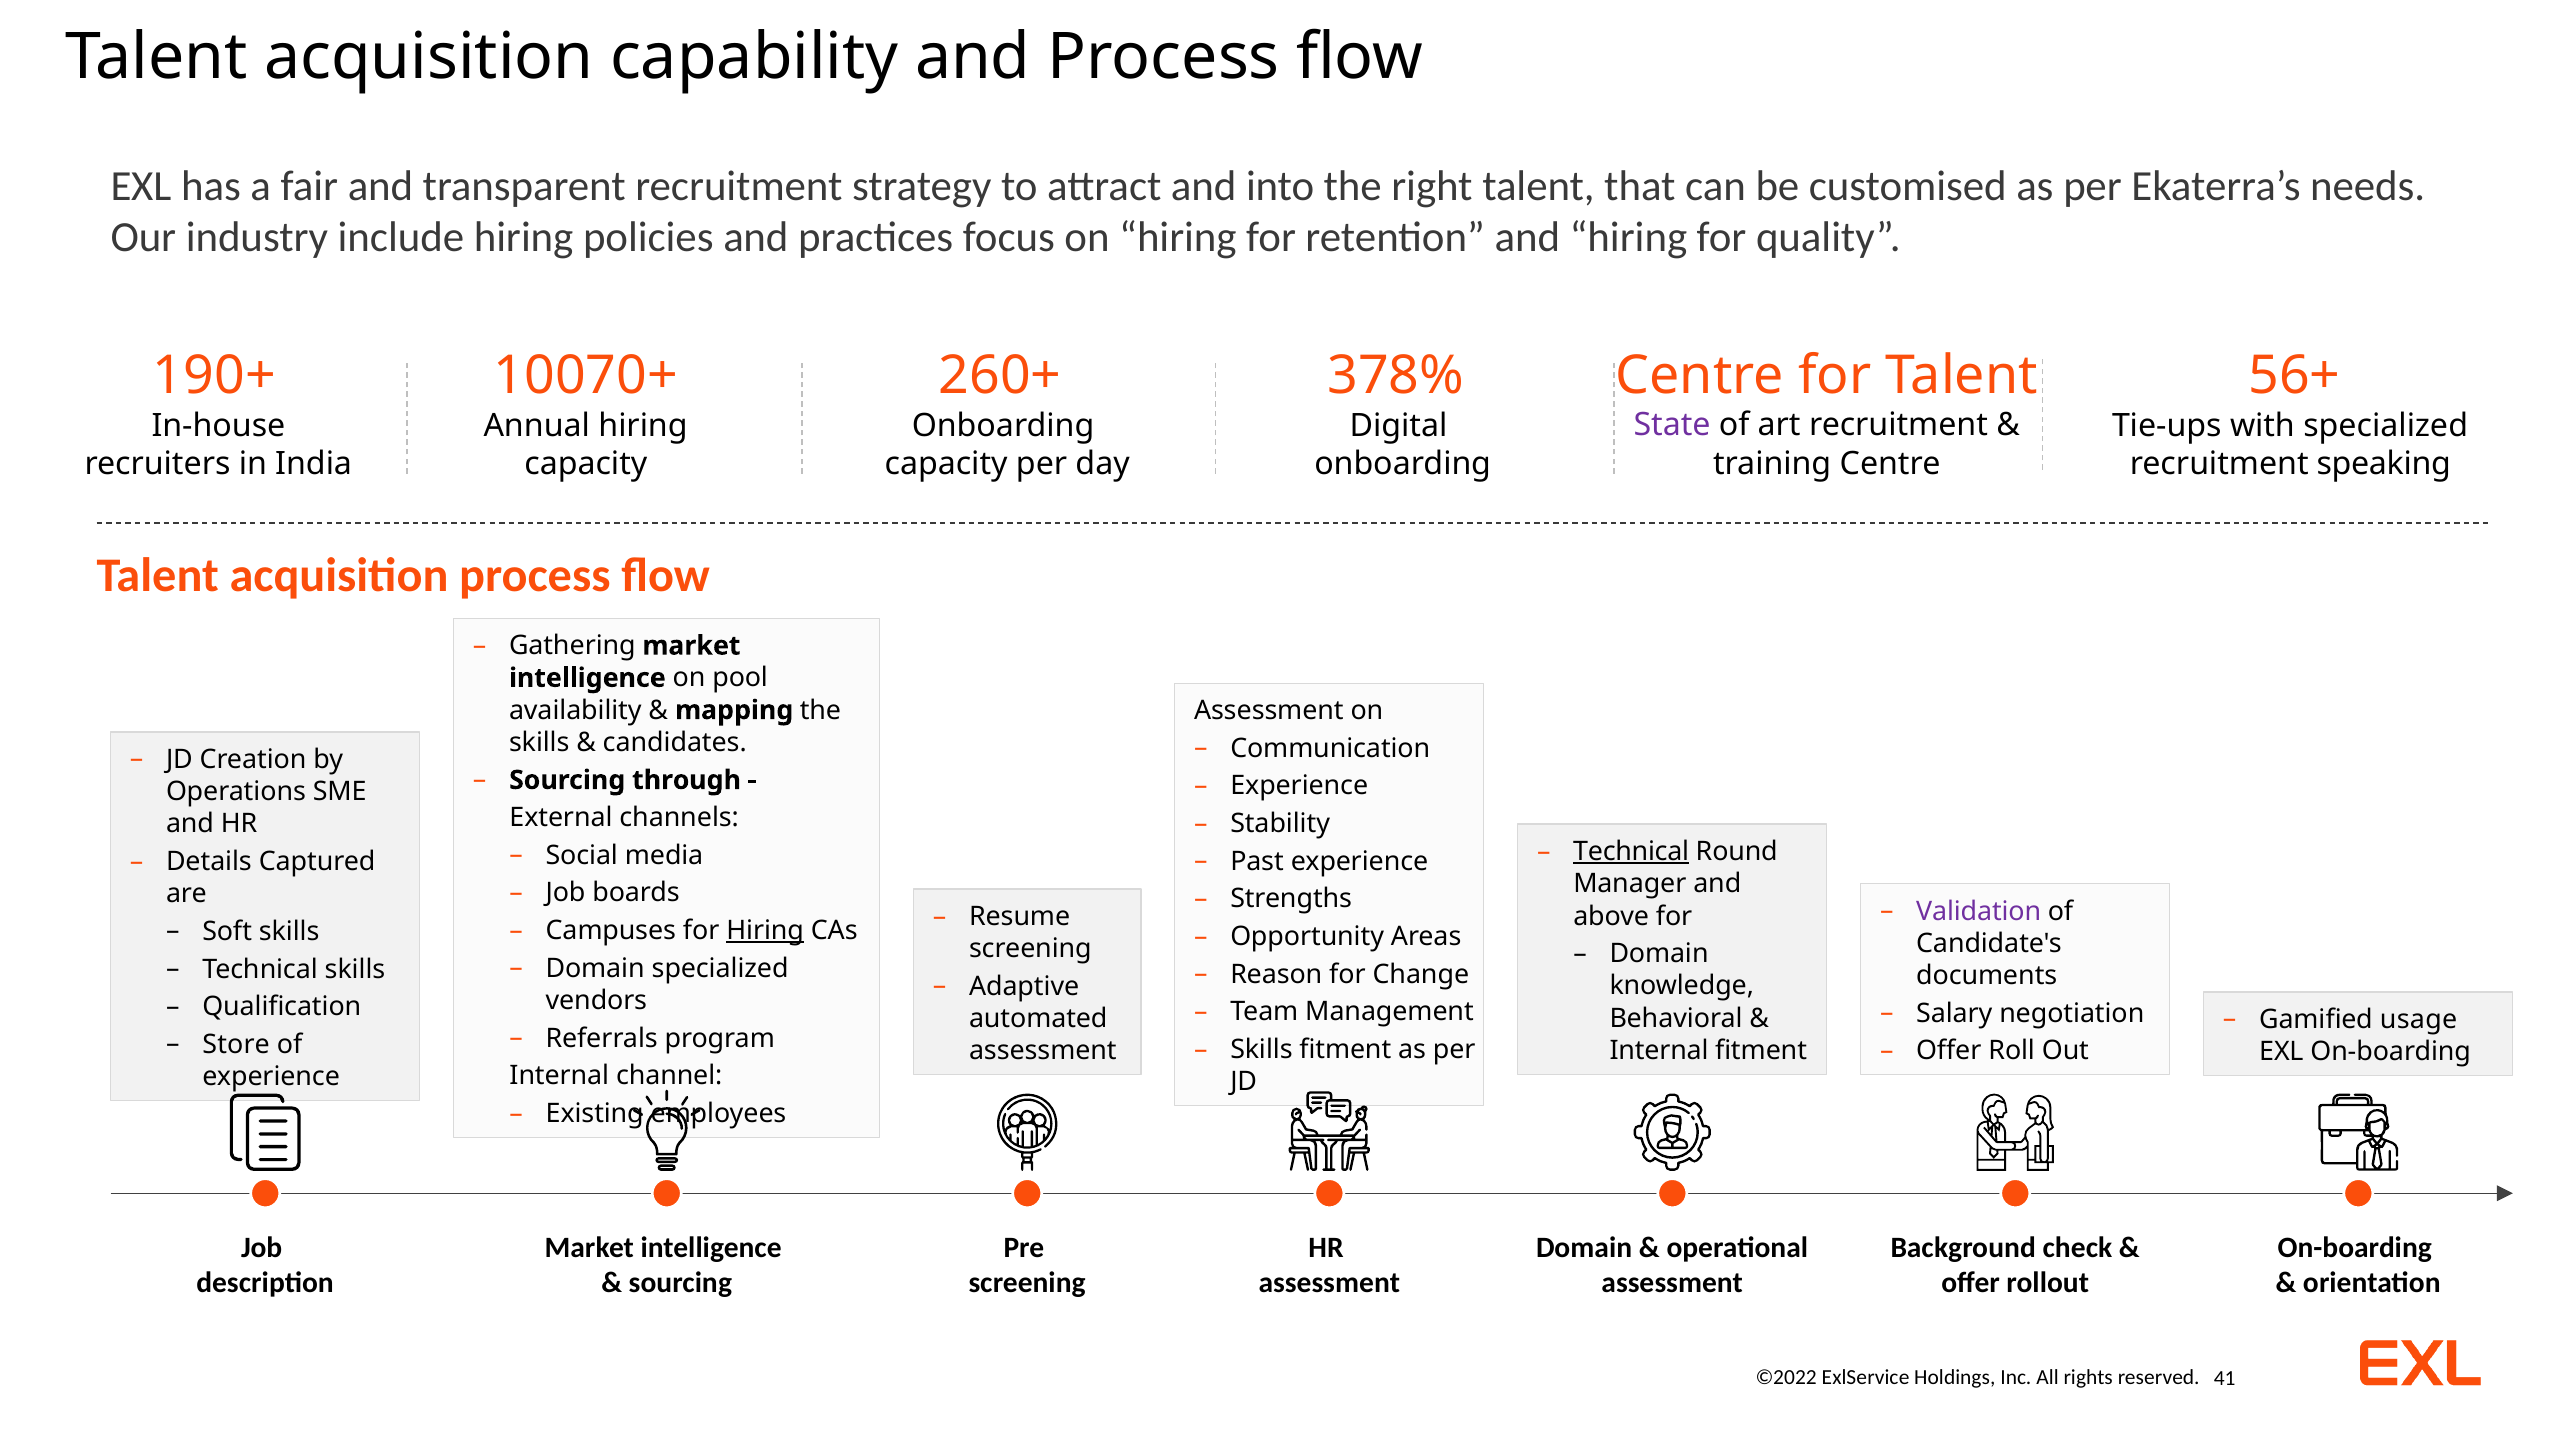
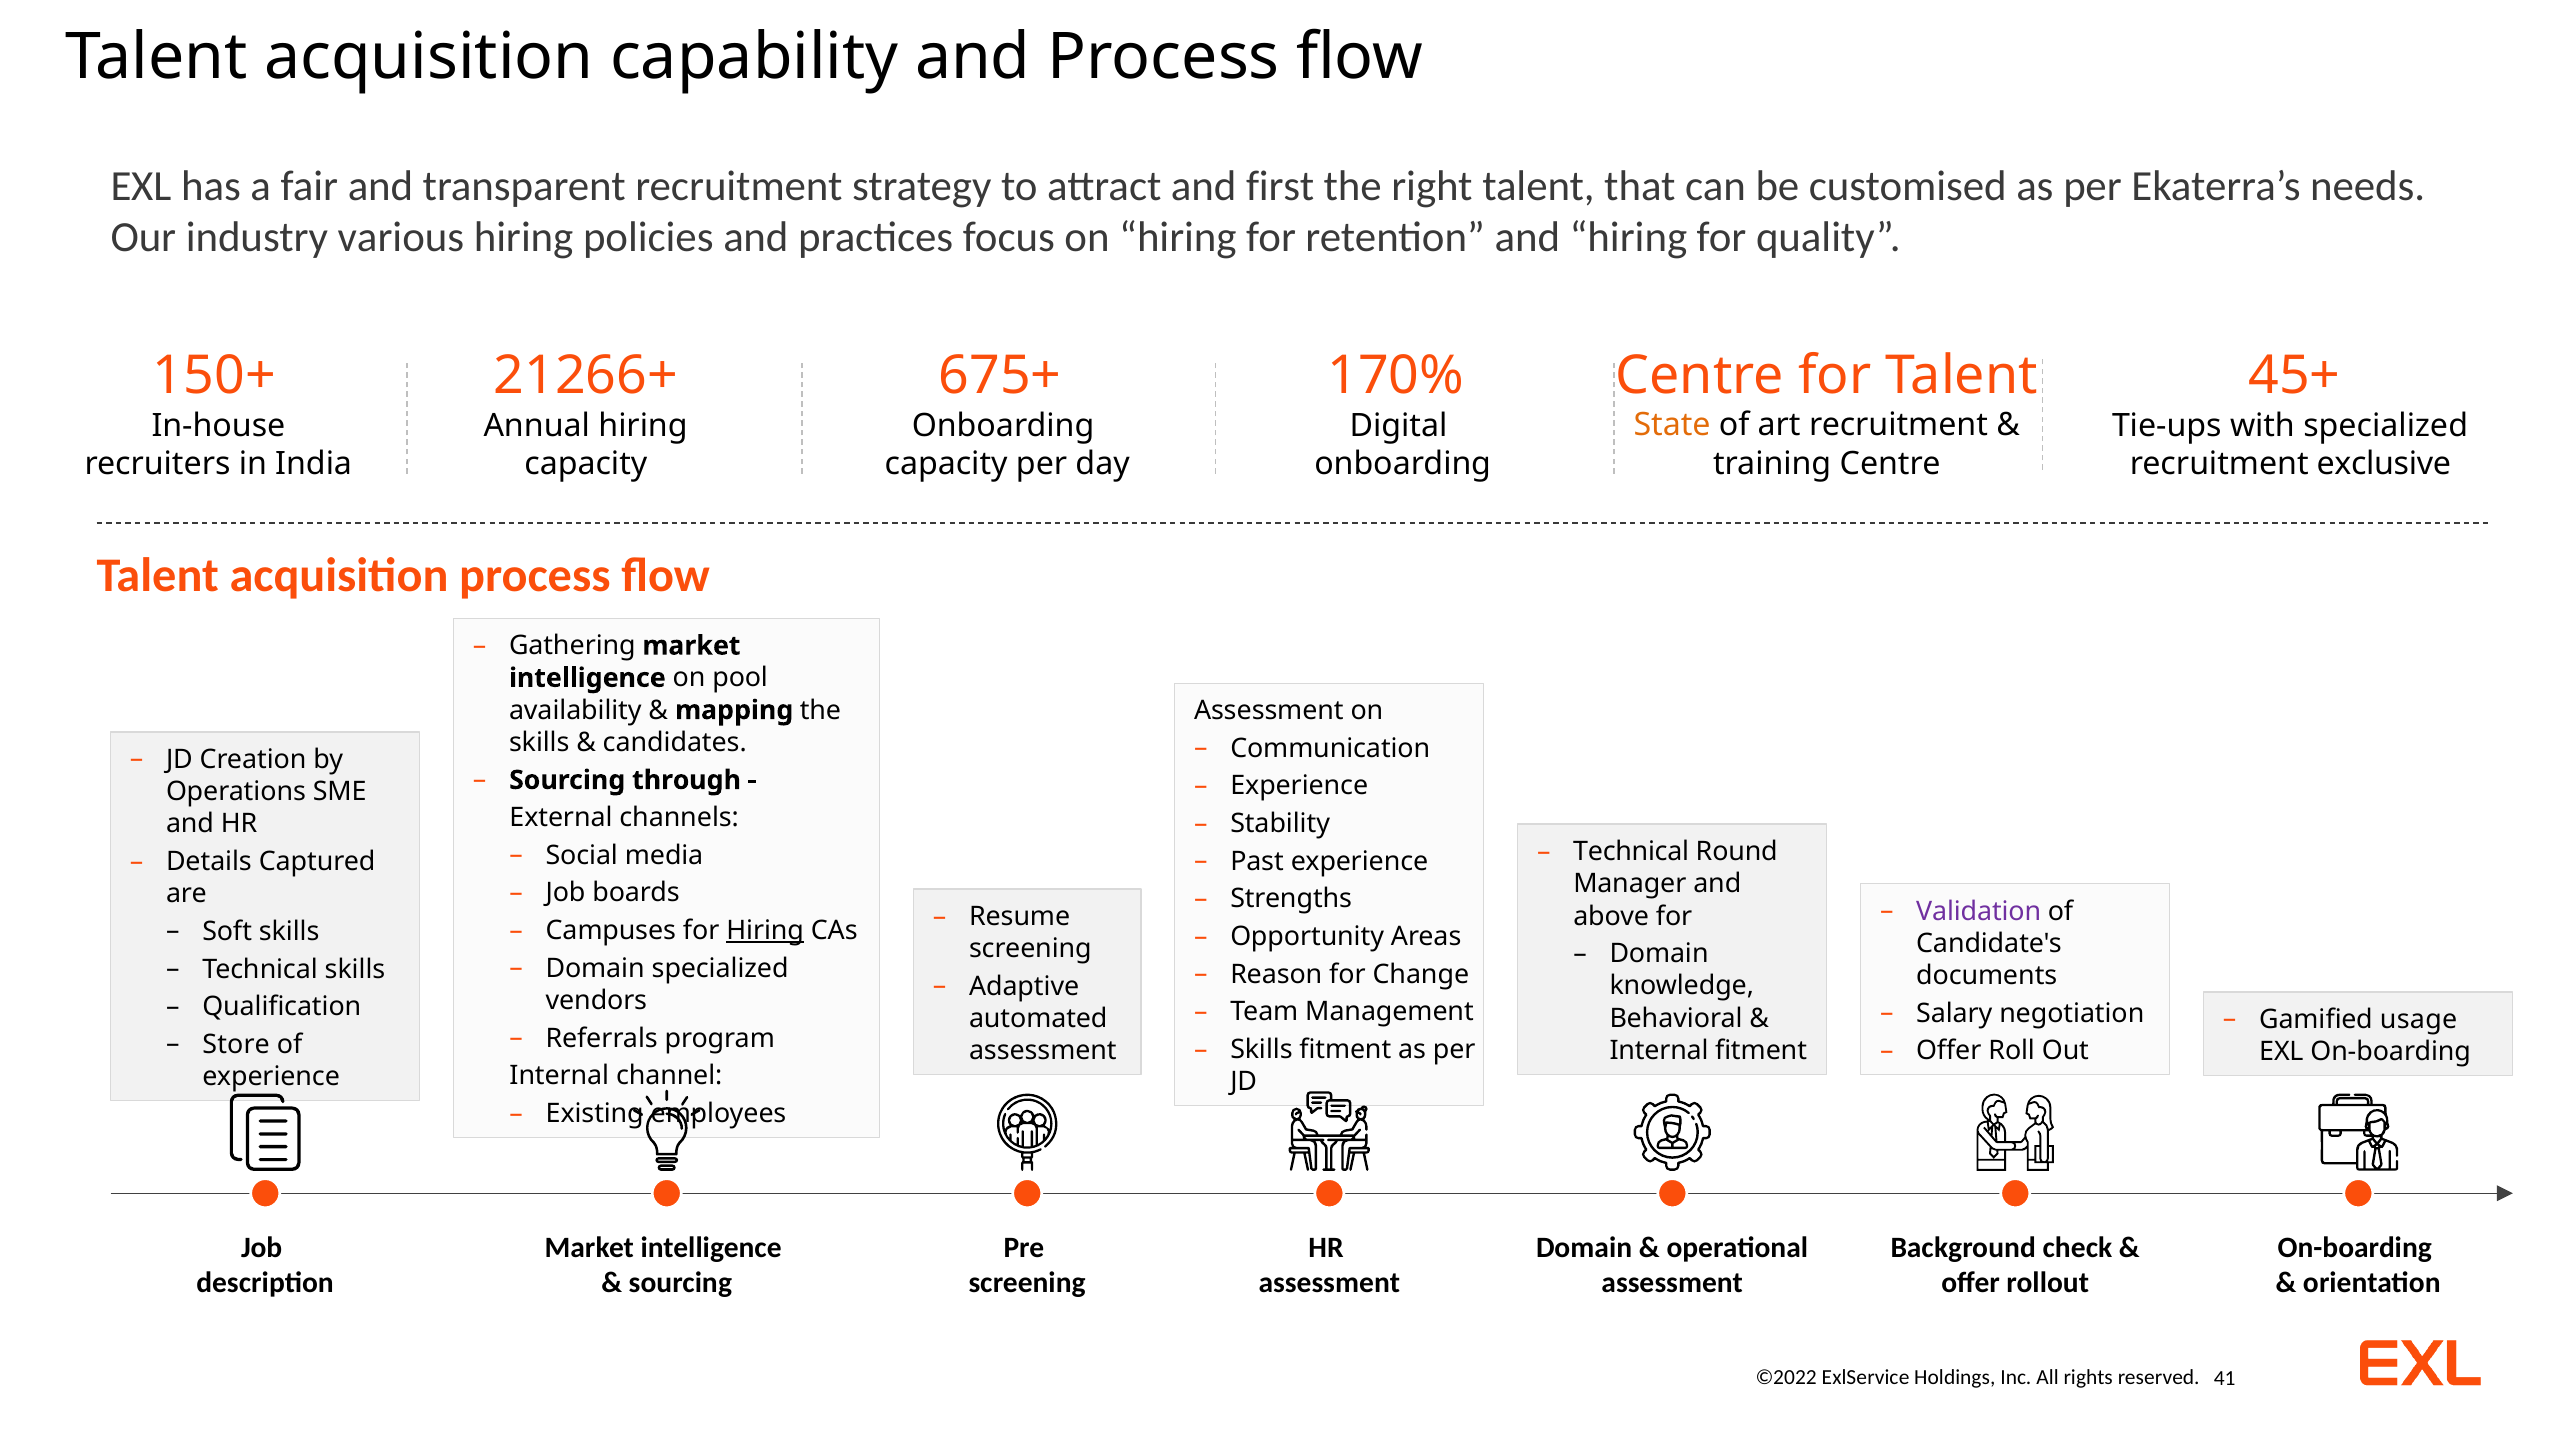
into: into -> first
include: include -> various
190+: 190+ -> 150+
10070+: 10070+ -> 21266+
260+: 260+ -> 675+
378%: 378% -> 170%
56+: 56+ -> 45+
State colour: purple -> orange
speaking: speaking -> exclusive
Technical at (1631, 852) underline: present -> none
